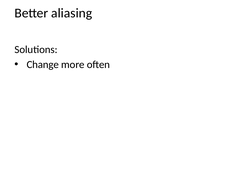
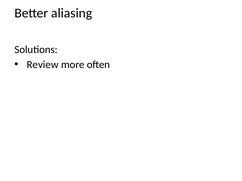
Change: Change -> Review
